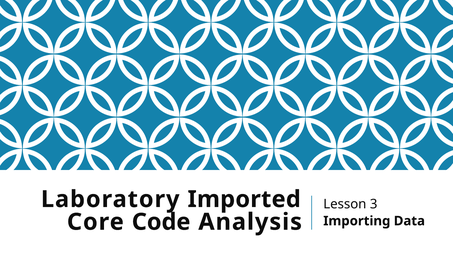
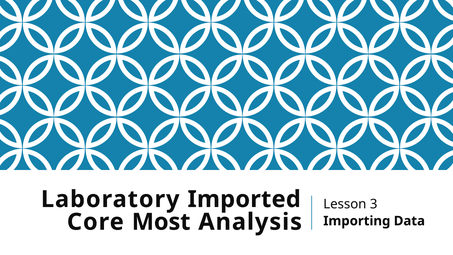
Code: Code -> Most
